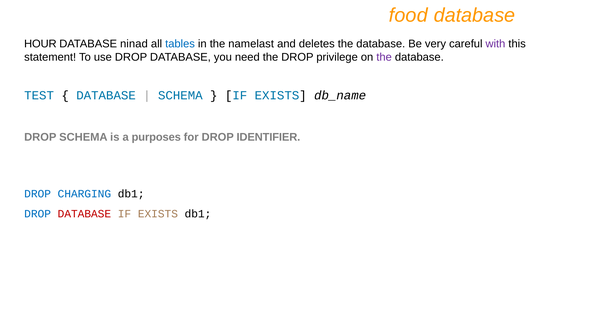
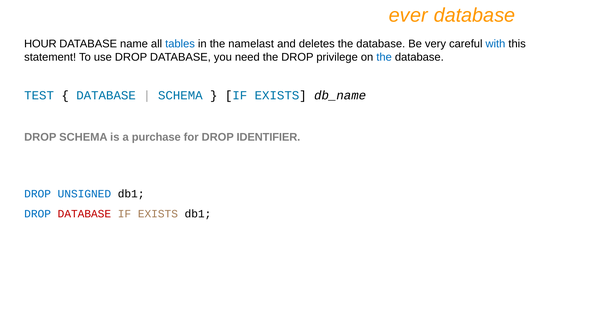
food: food -> ever
ninad: ninad -> name
with colour: purple -> blue
the at (384, 57) colour: purple -> blue
purposes: purposes -> purchase
CHARGING: CHARGING -> UNSIGNED
